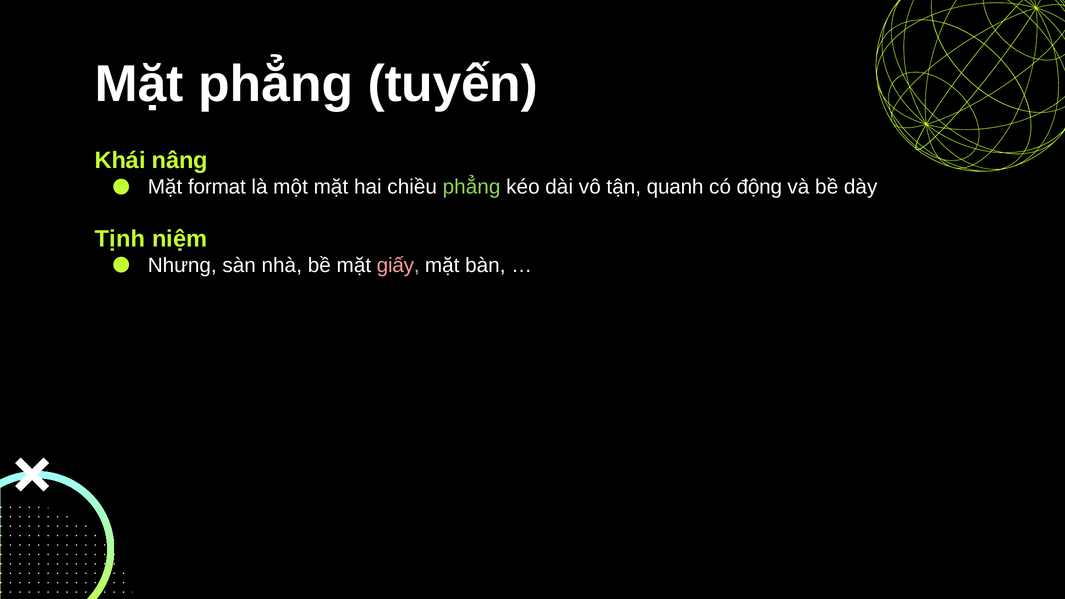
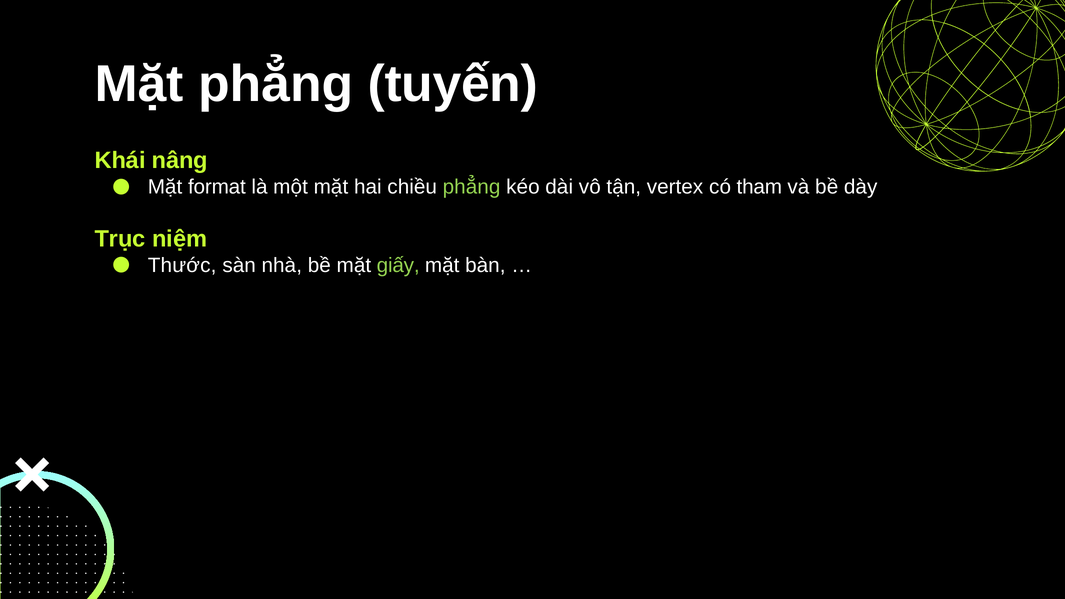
quanh: quanh -> vertex
động: động -> tham
Tịnh: Tịnh -> Trục
Nhưng: Nhưng -> Thước
giấy colour: pink -> light green
